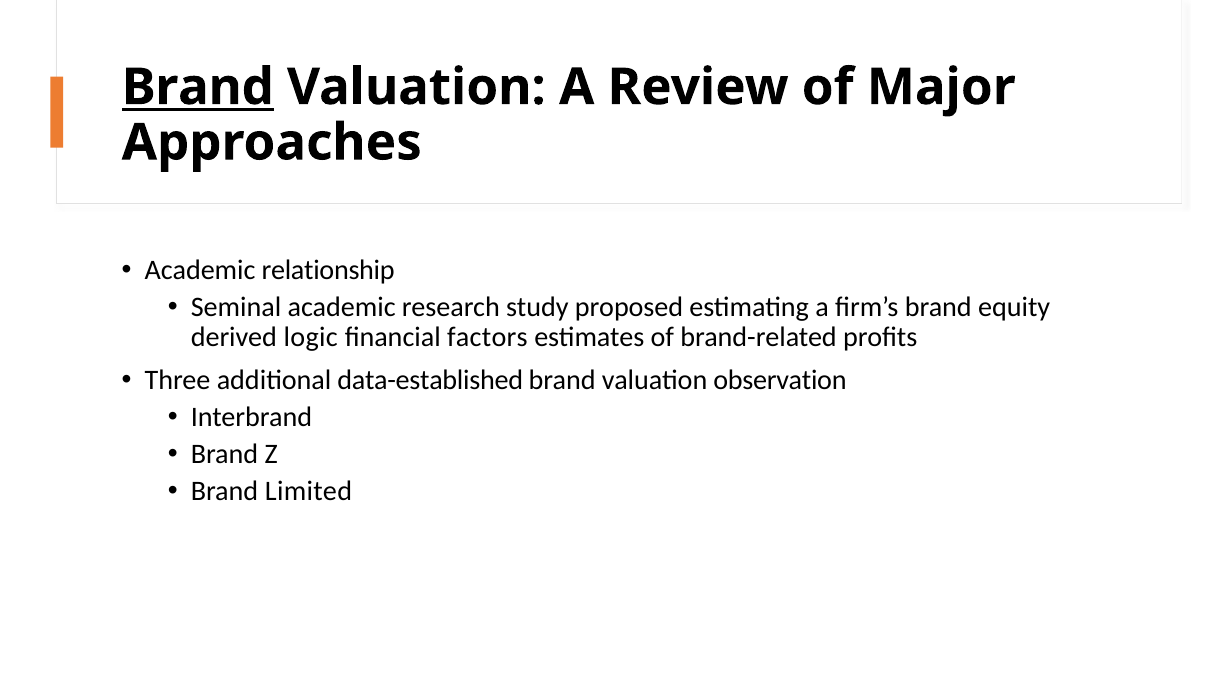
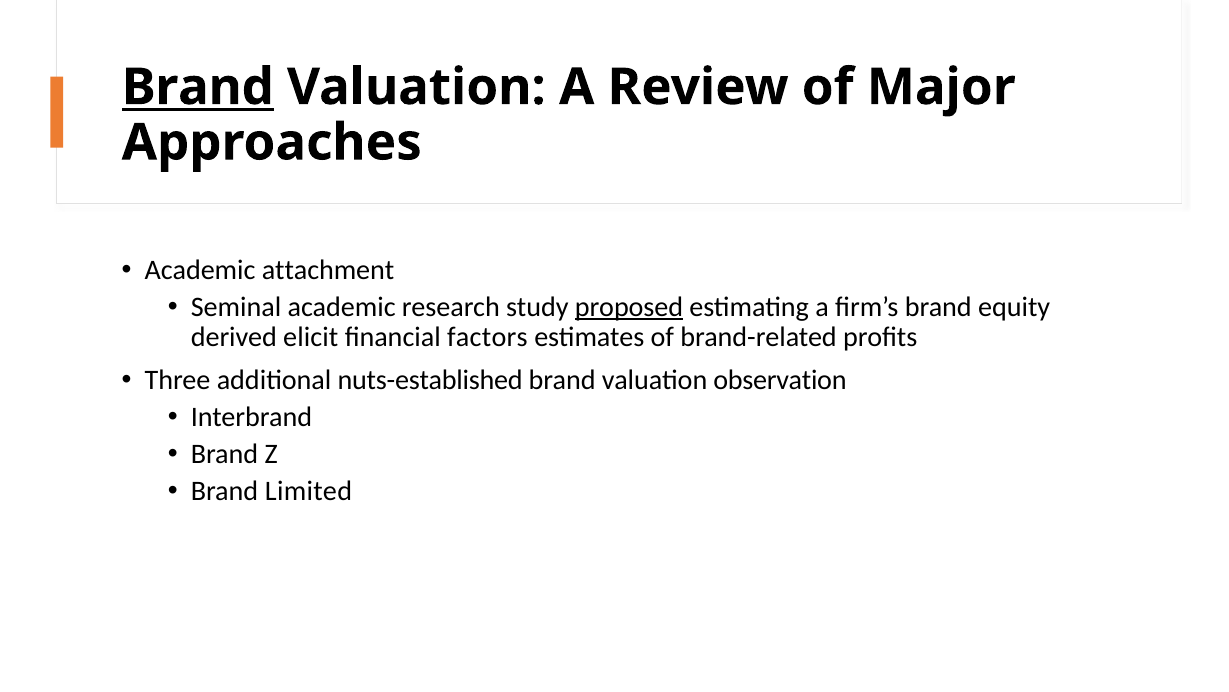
relationship: relationship -> attachment
proposed underline: none -> present
logic: logic -> elicit
data-established: data-established -> nuts-established
